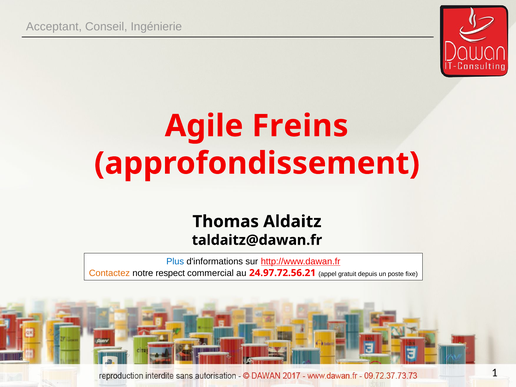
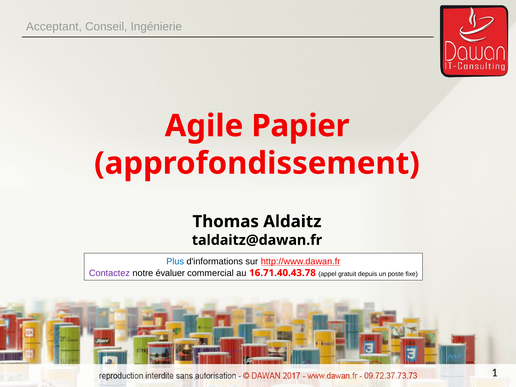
Freins: Freins -> Papier
Contactez colour: orange -> purple
respect: respect -> évaluer
24.97.72.56.21: 24.97.72.56.21 -> 16.71.40.43.78
